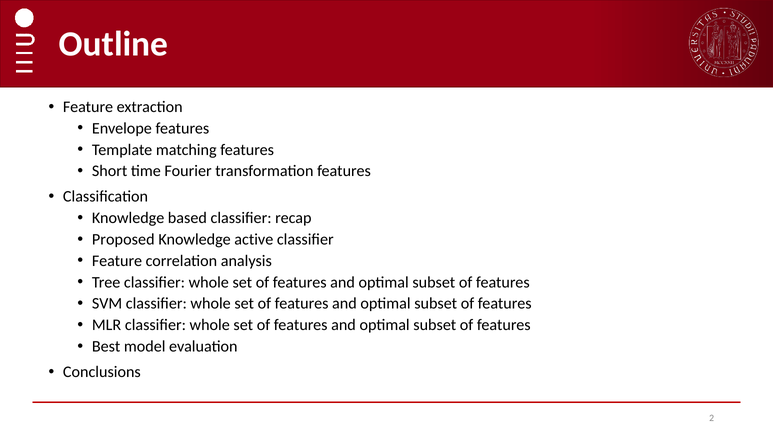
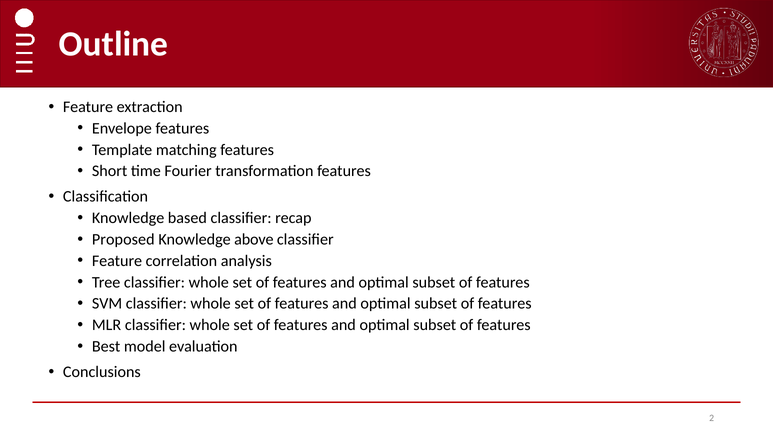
active: active -> above
